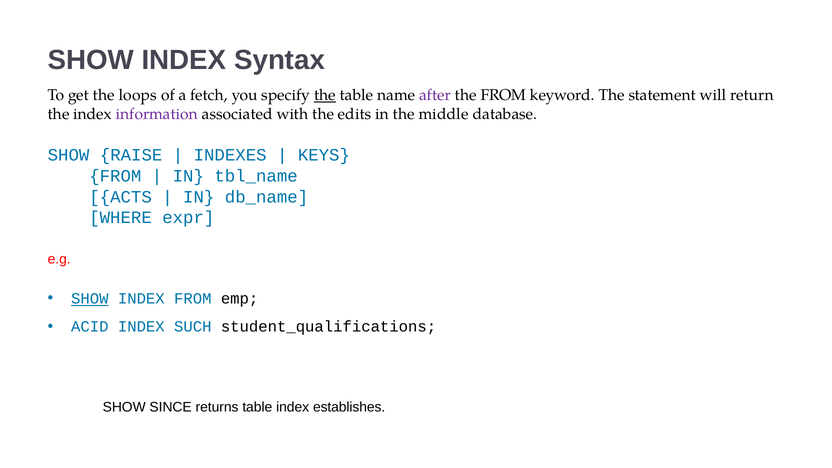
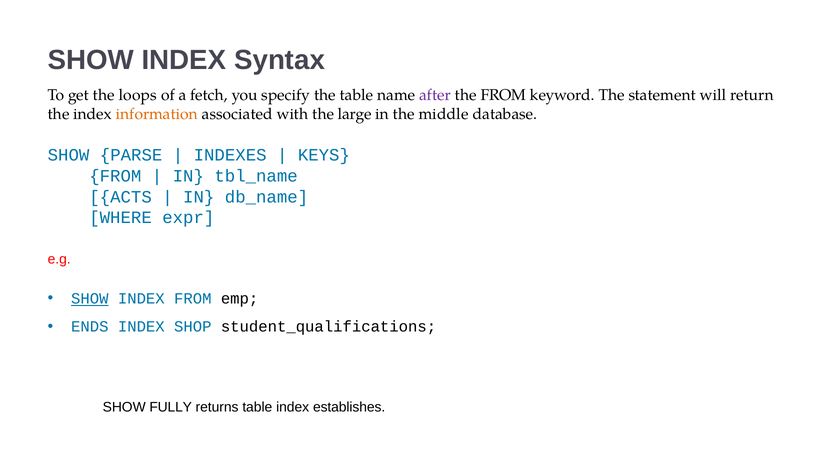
the at (325, 95) underline: present -> none
information colour: purple -> orange
edits: edits -> large
RAISE: RAISE -> PARSE
ACID: ACID -> ENDS
SUCH: SUCH -> SHOP
SINCE: SINCE -> FULLY
